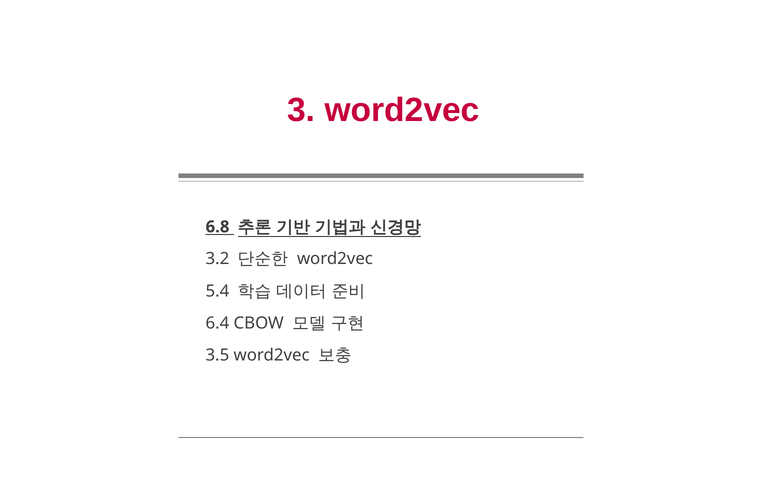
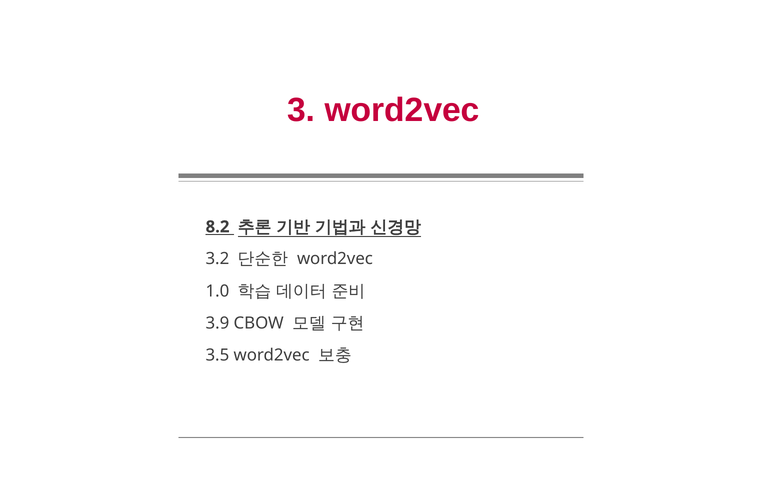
6.8: 6.8 -> 8.2
5.4: 5.4 -> 1.0
6.4: 6.4 -> 3.9
